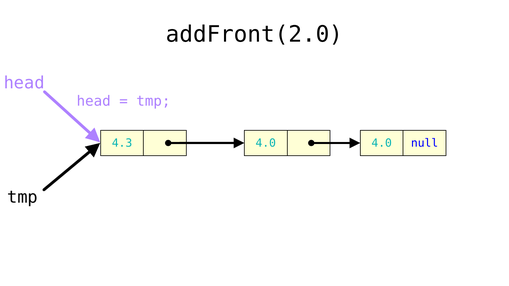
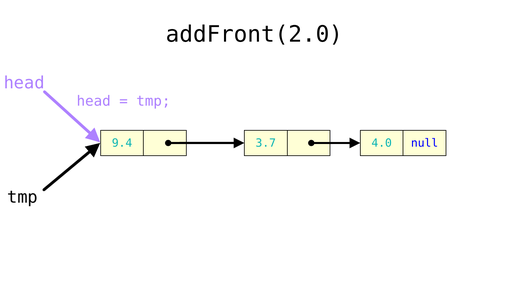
4.3: 4.3 -> 9.4
4.0 at (266, 143): 4.0 -> 3.7
